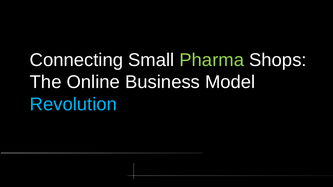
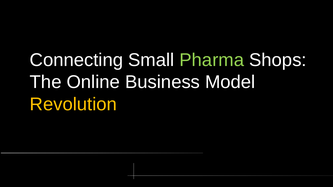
Revolution colour: light blue -> yellow
